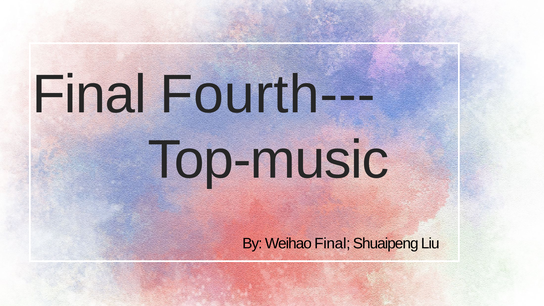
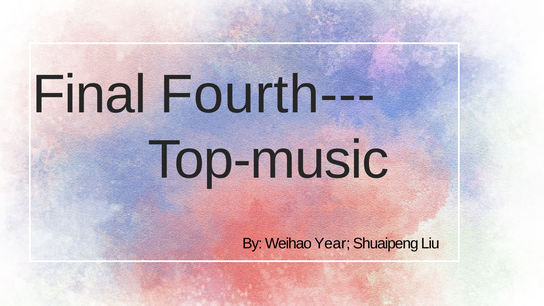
Weihao Final: Final -> Year
